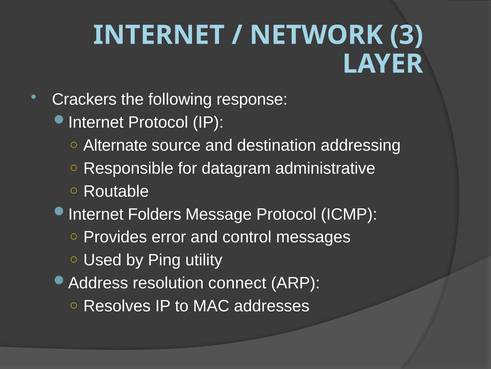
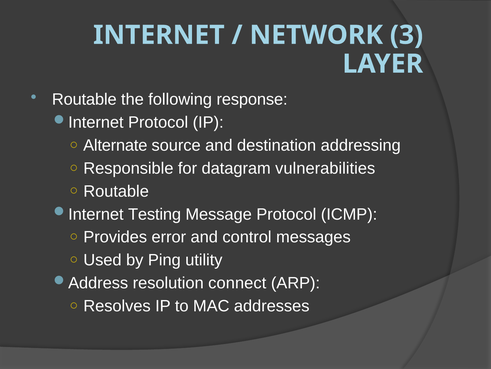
Crackers at (84, 99): Crackers -> Routable
administrative: administrative -> vulnerabilities
Folders: Folders -> Testing
